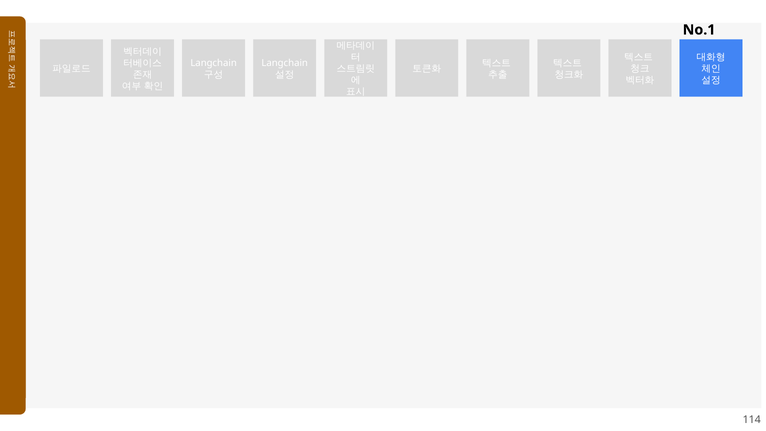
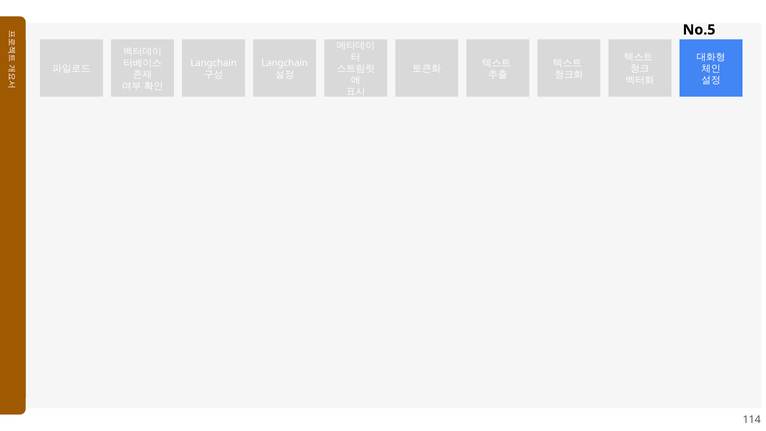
No.1: No.1 -> No.5
